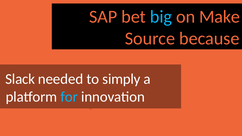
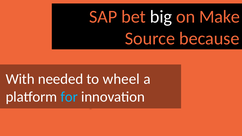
big colour: light blue -> white
Slack: Slack -> With
simply: simply -> wheel
